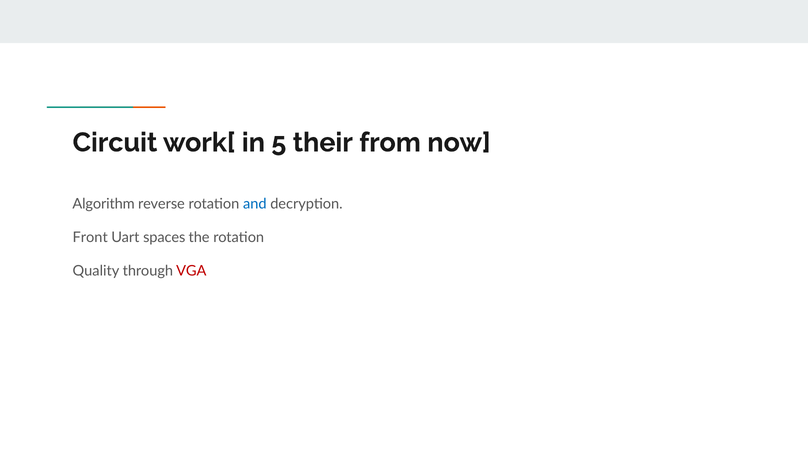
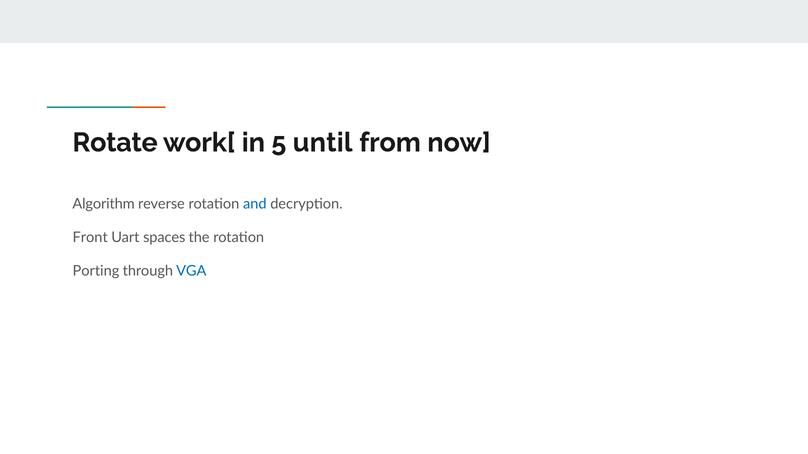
Circuit: Circuit -> Rotate
their: their -> until
Quality: Quality -> Porting
VGA colour: red -> blue
